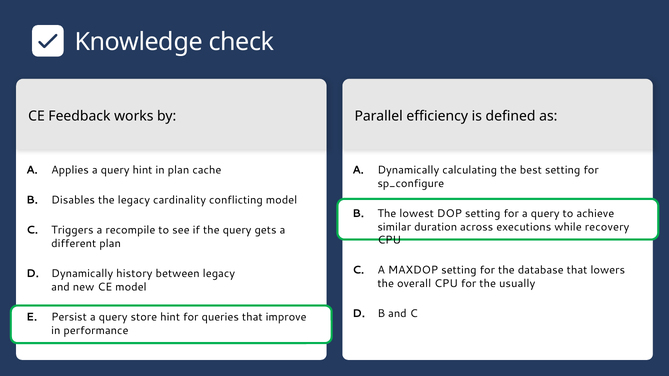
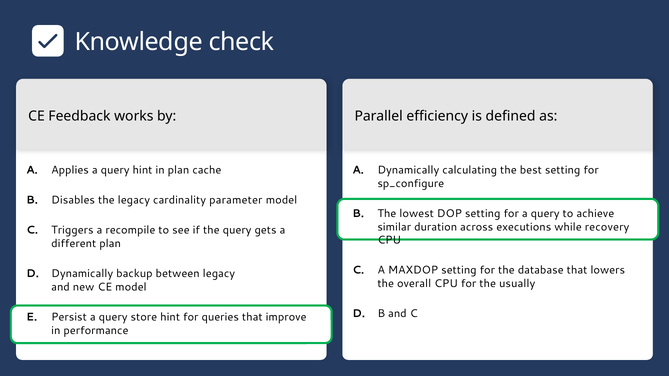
conflicting: conflicting -> parameter
history: history -> backup
